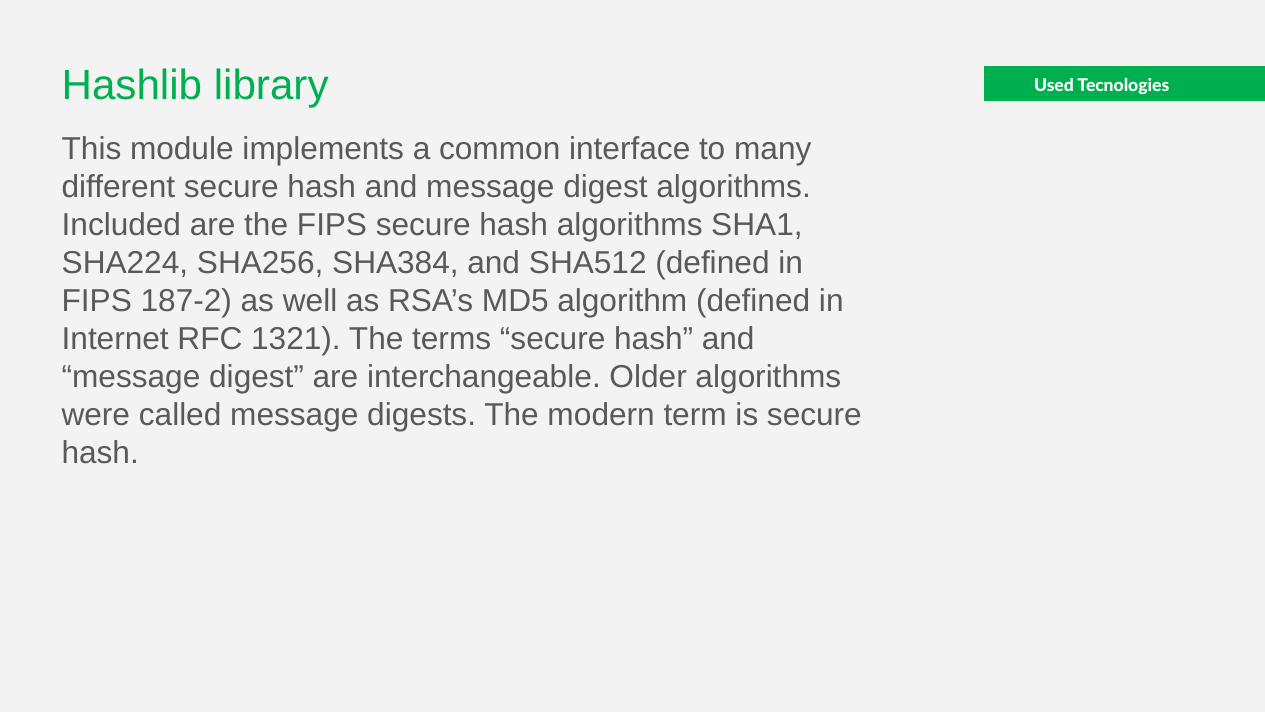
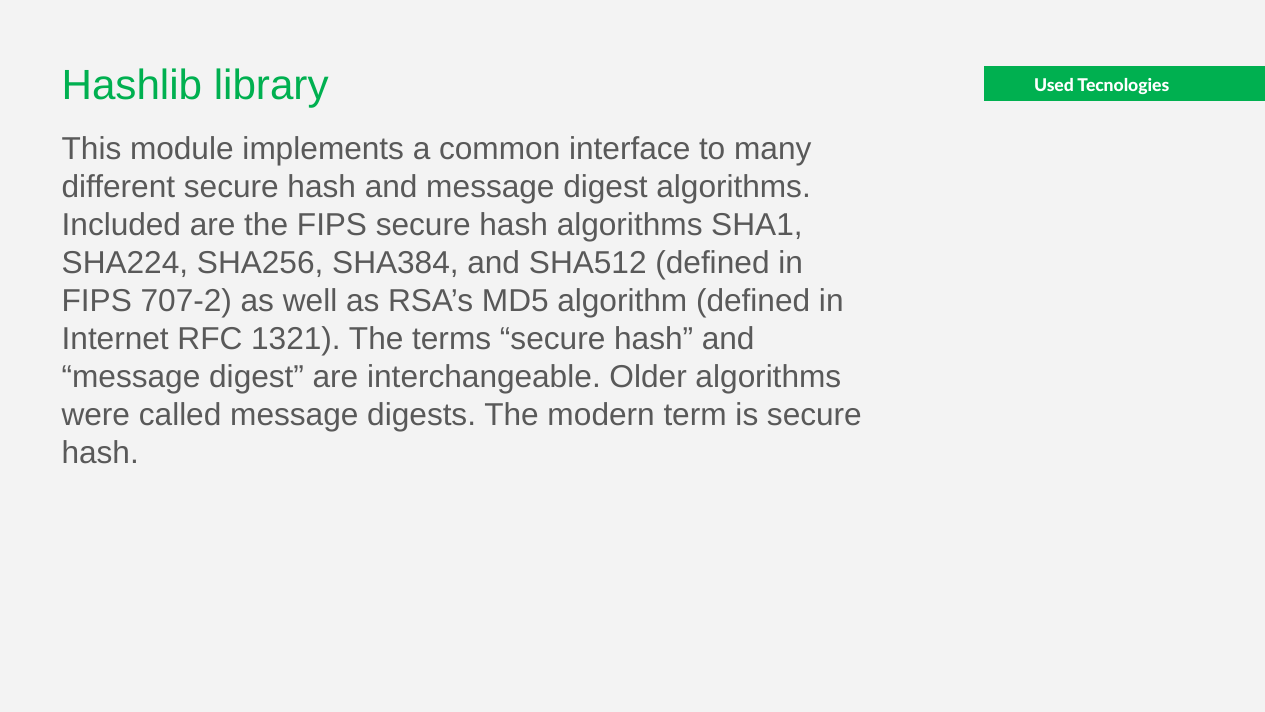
187-2: 187-2 -> 707-2
